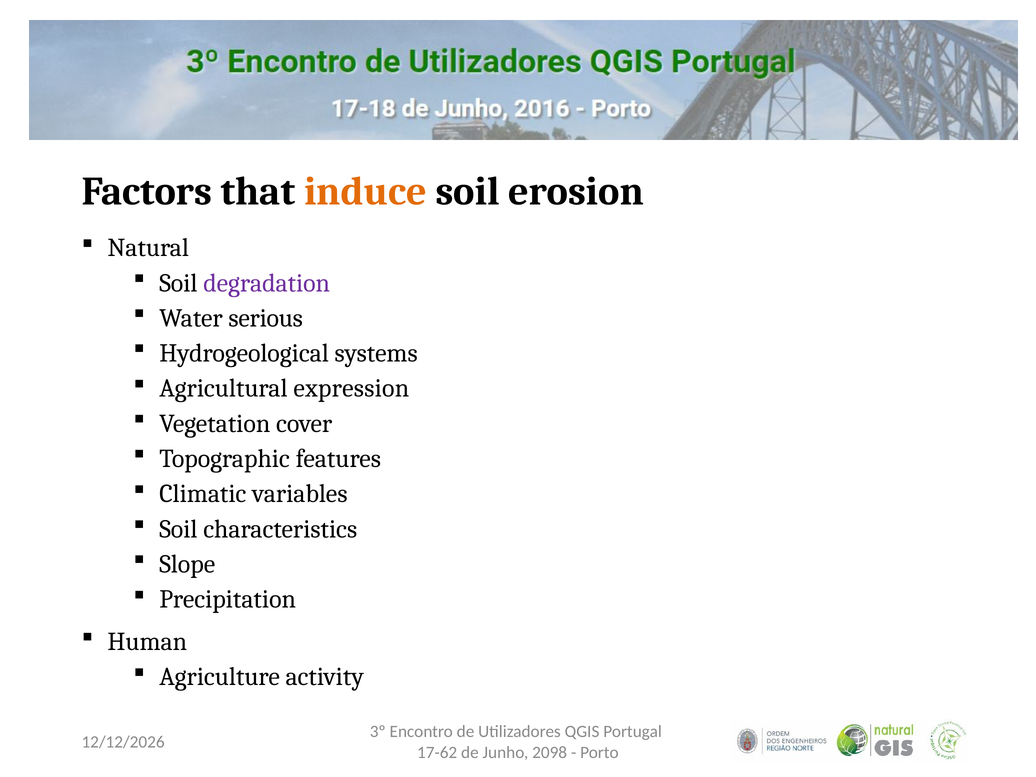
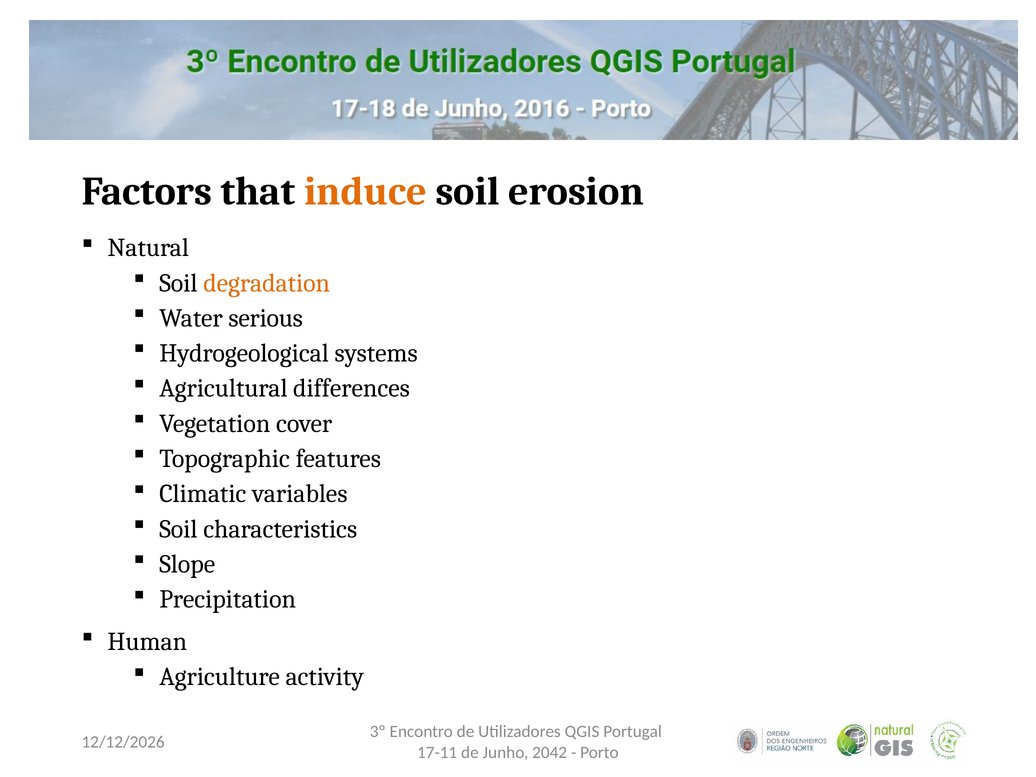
degradation colour: purple -> orange
expression: expression -> differences
17-62: 17-62 -> 17-11
2098: 2098 -> 2042
